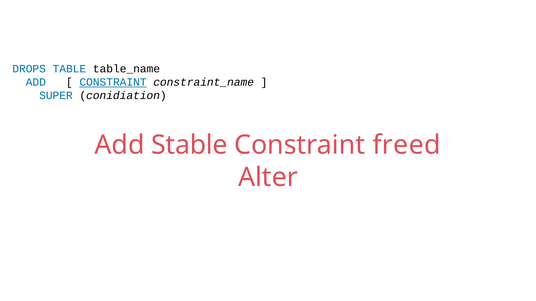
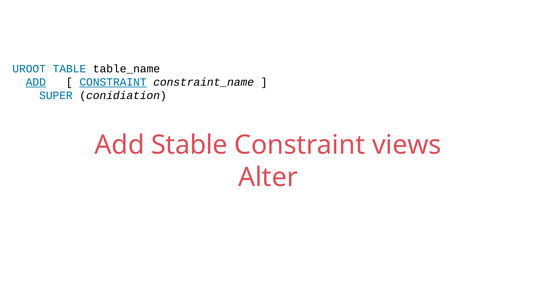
DROPS: DROPS -> UROOT
ADD at (36, 82) underline: none -> present
freed: freed -> views
